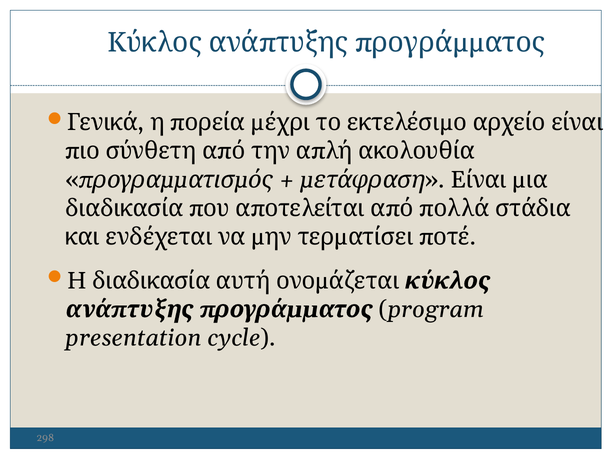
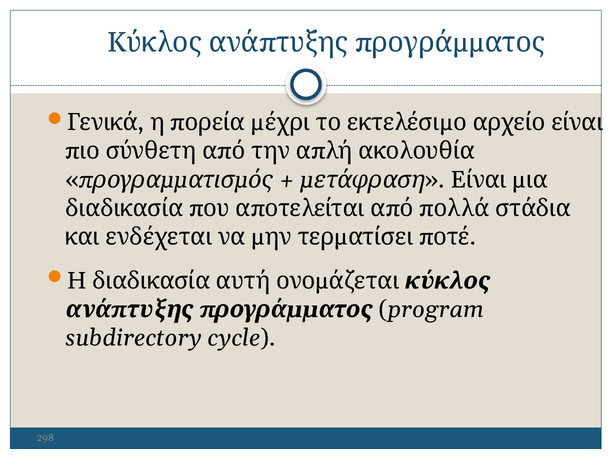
presentation: presentation -> subdirectory
